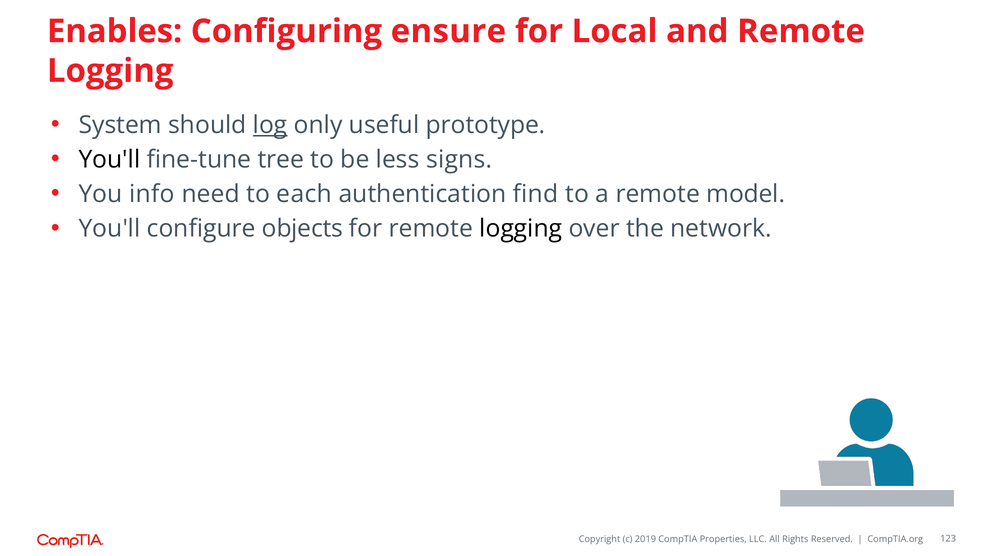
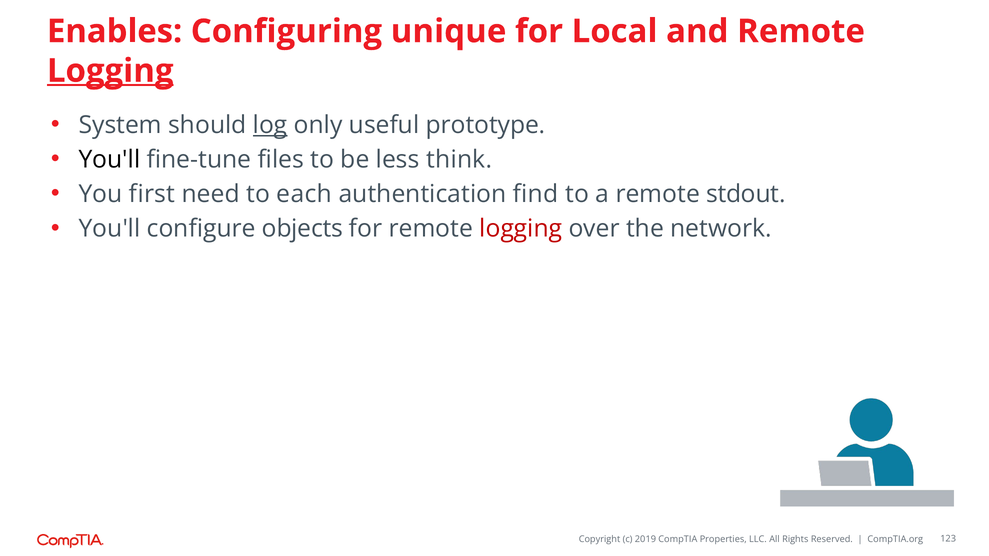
ensure: ensure -> unique
Logging at (110, 71) underline: none -> present
tree: tree -> files
signs: signs -> think
info: info -> first
model: model -> stdout
logging at (521, 229) colour: black -> red
